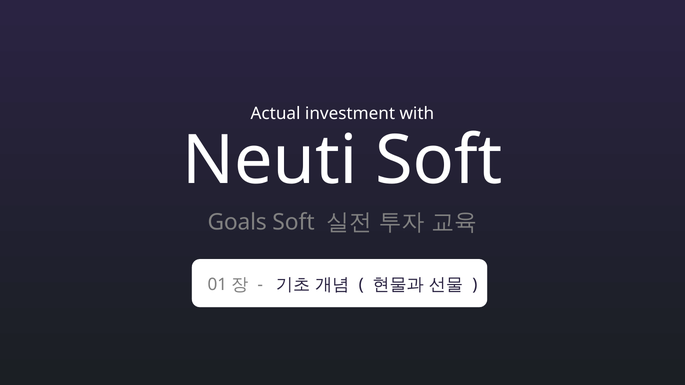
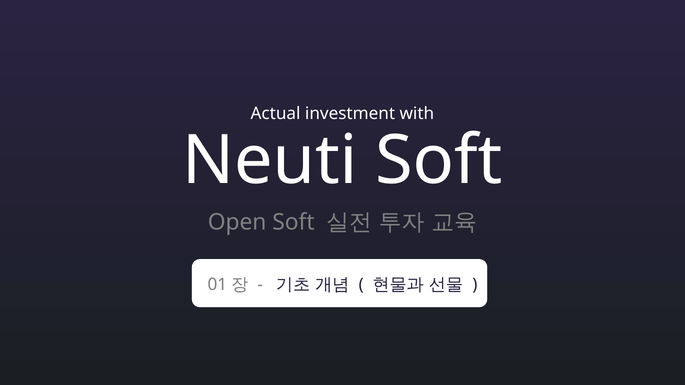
Goals: Goals -> Open
